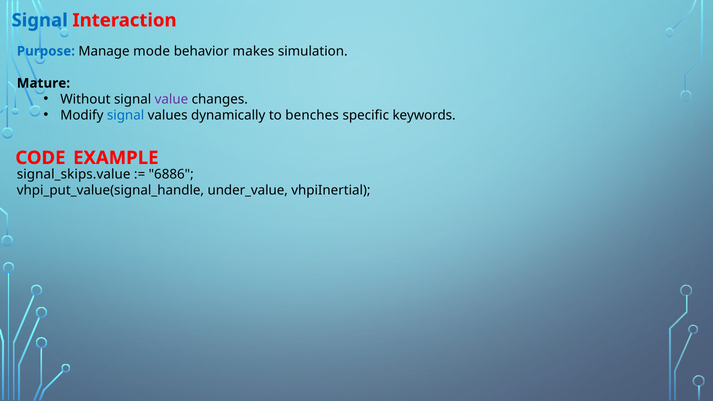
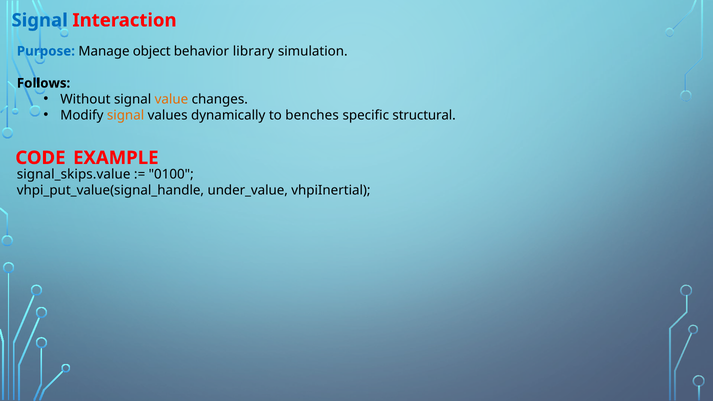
mode: mode -> object
makes: makes -> library
Mature: Mature -> Follows
value colour: purple -> orange
signal at (126, 115) colour: blue -> orange
keywords: keywords -> structural
6886: 6886 -> 0100
